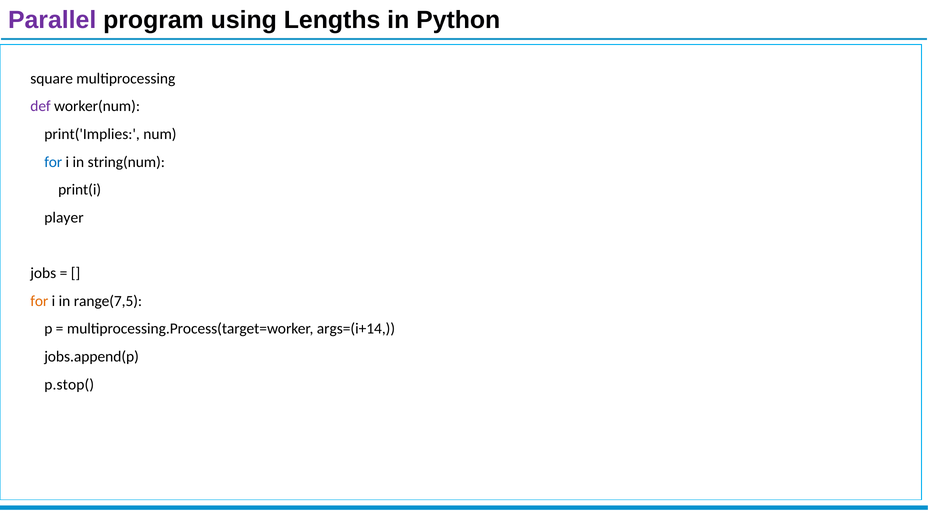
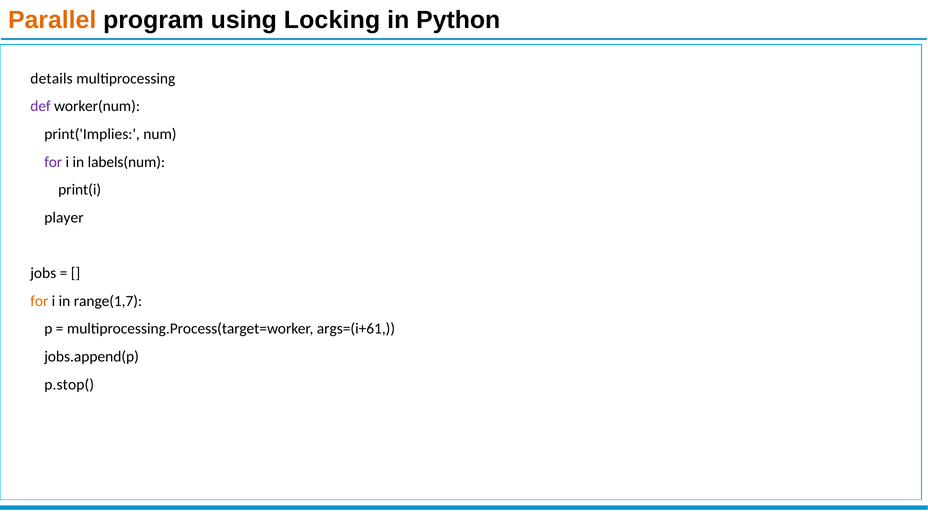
Parallel colour: purple -> orange
Lengths: Lengths -> Locking
square: square -> details
for at (53, 162) colour: blue -> purple
string(num: string(num -> labels(num
range(7,5: range(7,5 -> range(1,7
args=(i+14: args=(i+14 -> args=(i+61
